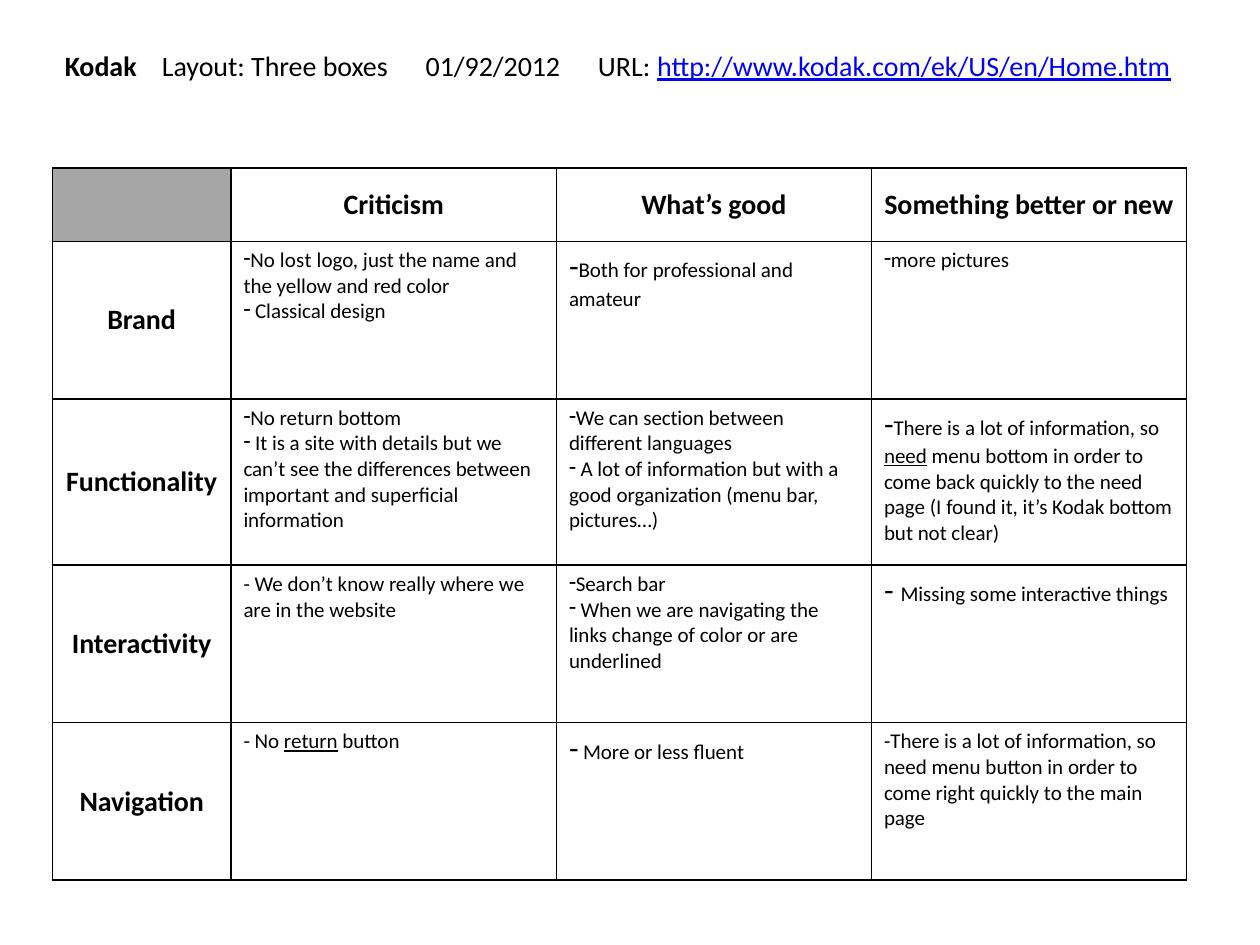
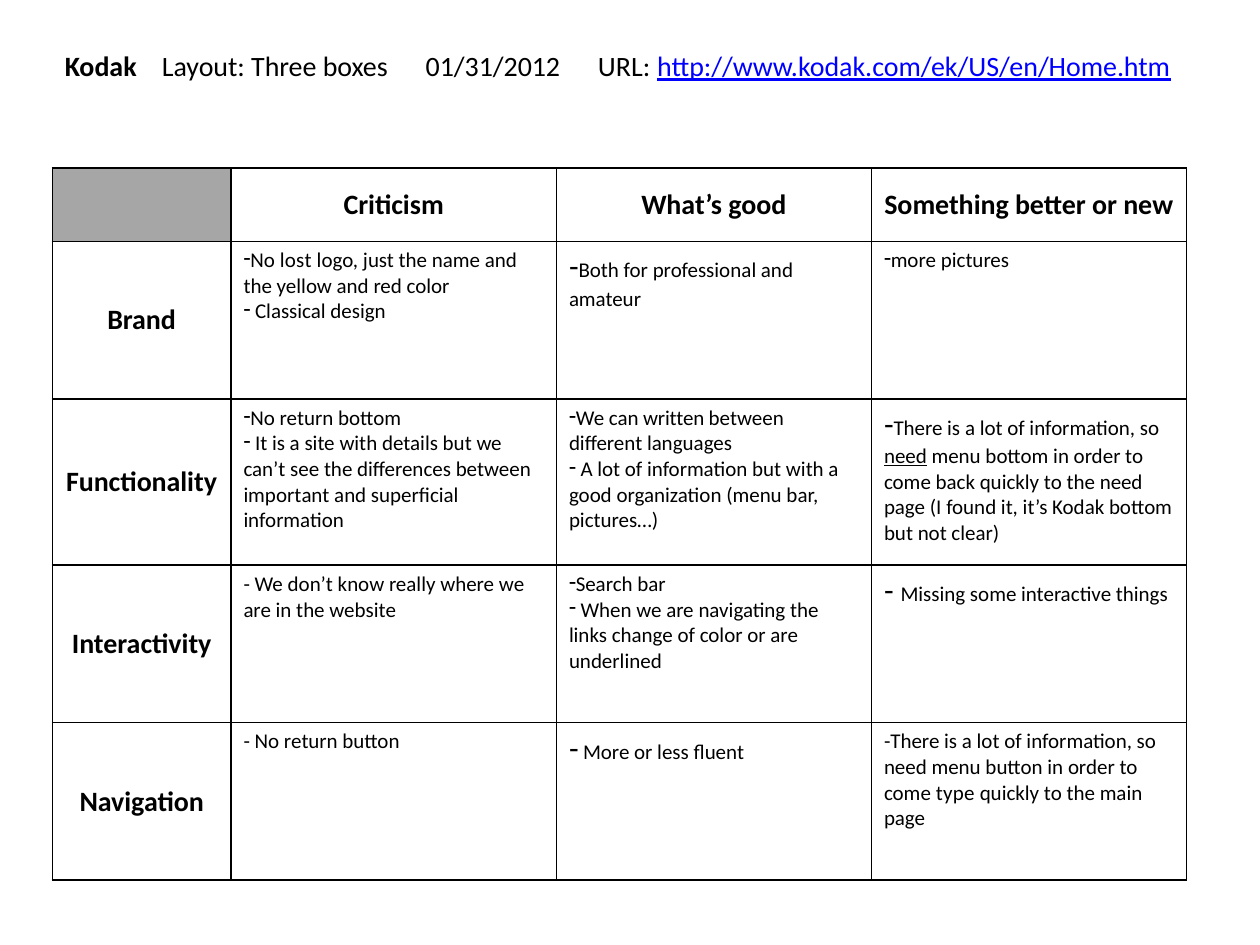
01/92/2012: 01/92/2012 -> 01/31/2012
section: section -> written
return at (311, 742) underline: present -> none
right: right -> type
